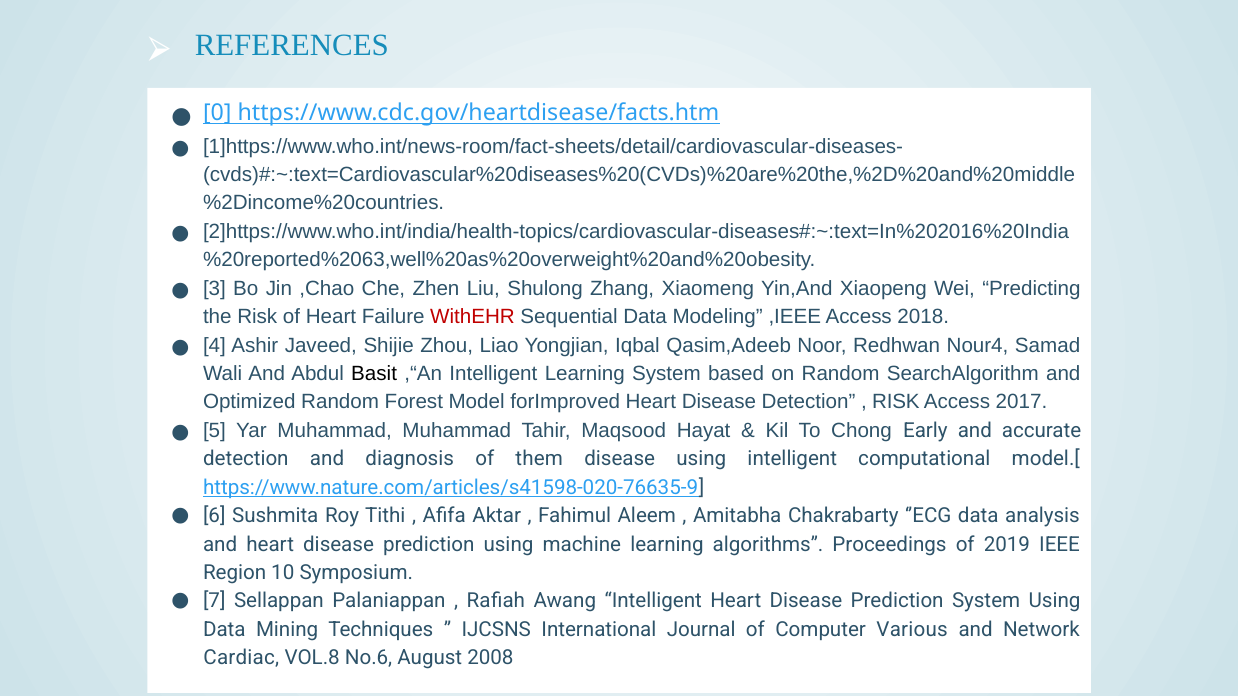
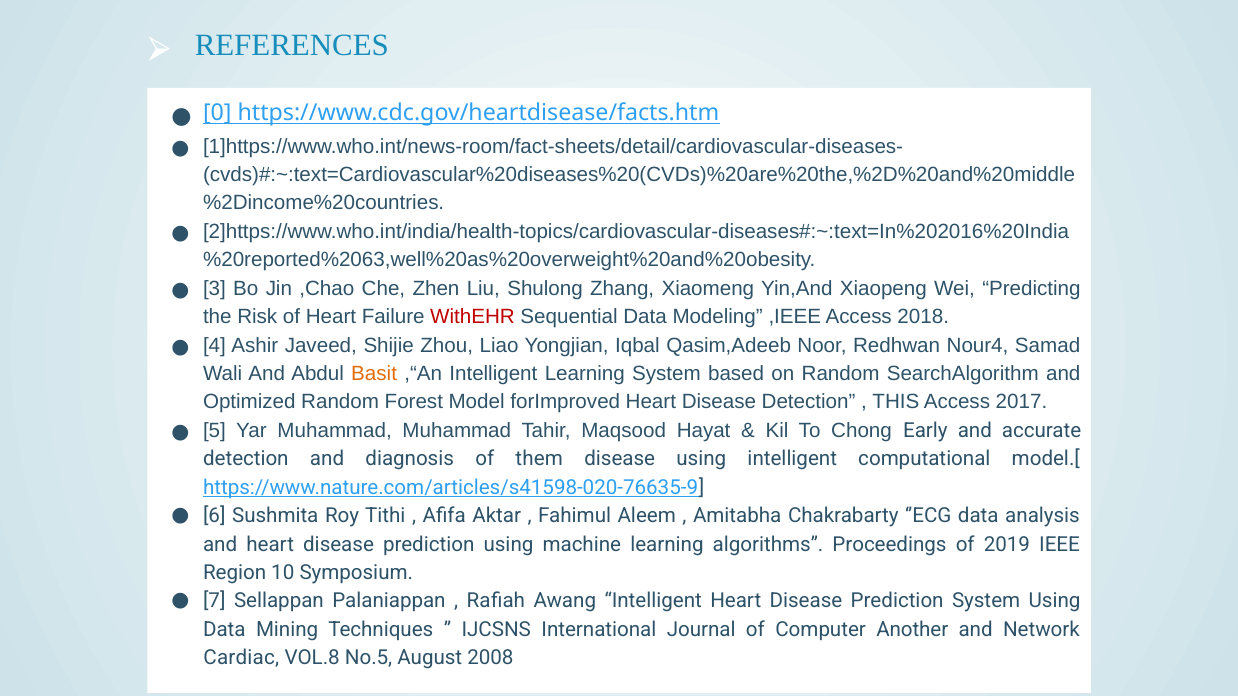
Basit colour: black -> orange
RISK at (896, 402): RISK -> THIS
Various: Various -> Another
No.6: No.6 -> No.5
